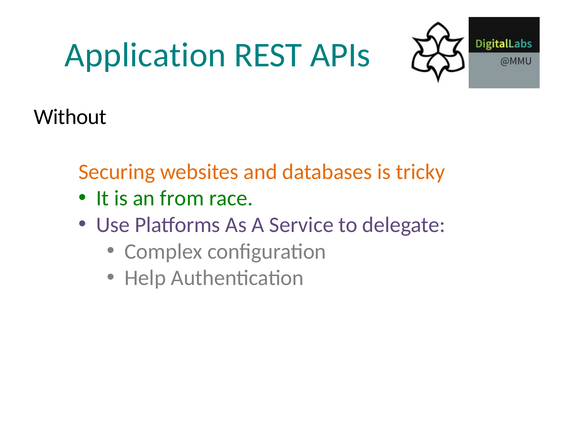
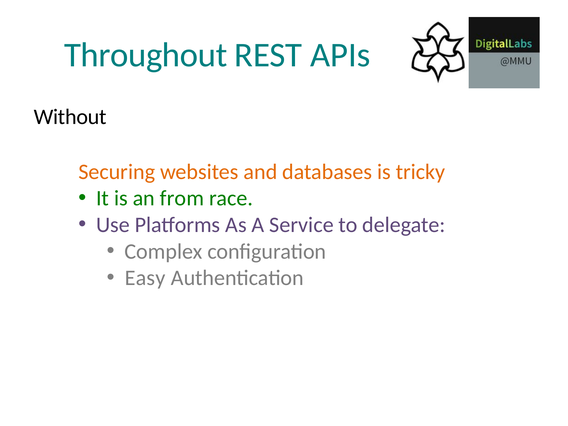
Application: Application -> Throughout
Help: Help -> Easy
